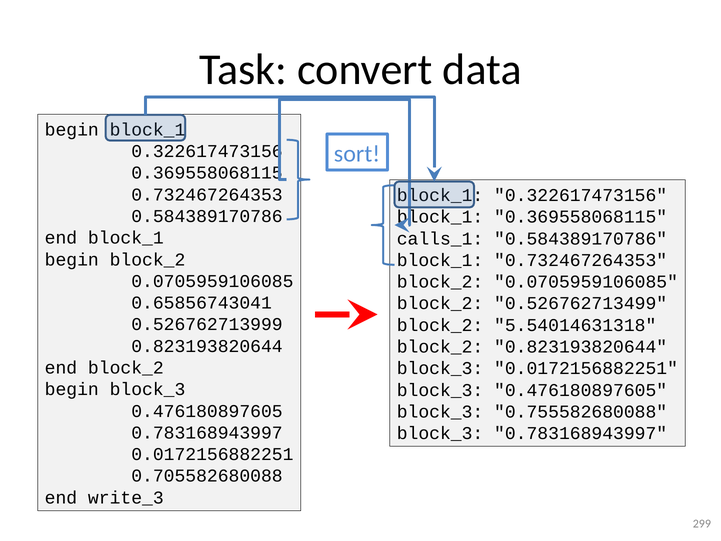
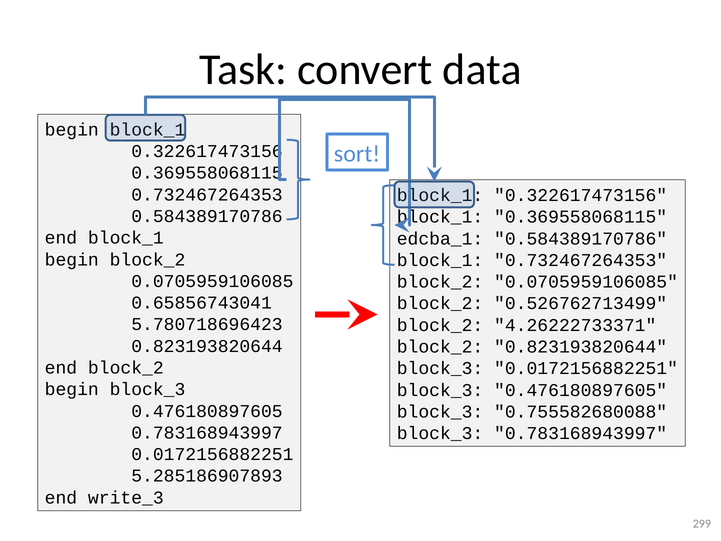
calls_1: calls_1 -> edcba_1
0.526762713999: 0.526762713999 -> 5.780718696423
5.54014631318: 5.54014631318 -> 4.26222733371
0.705582680088: 0.705582680088 -> 5.285186907893
